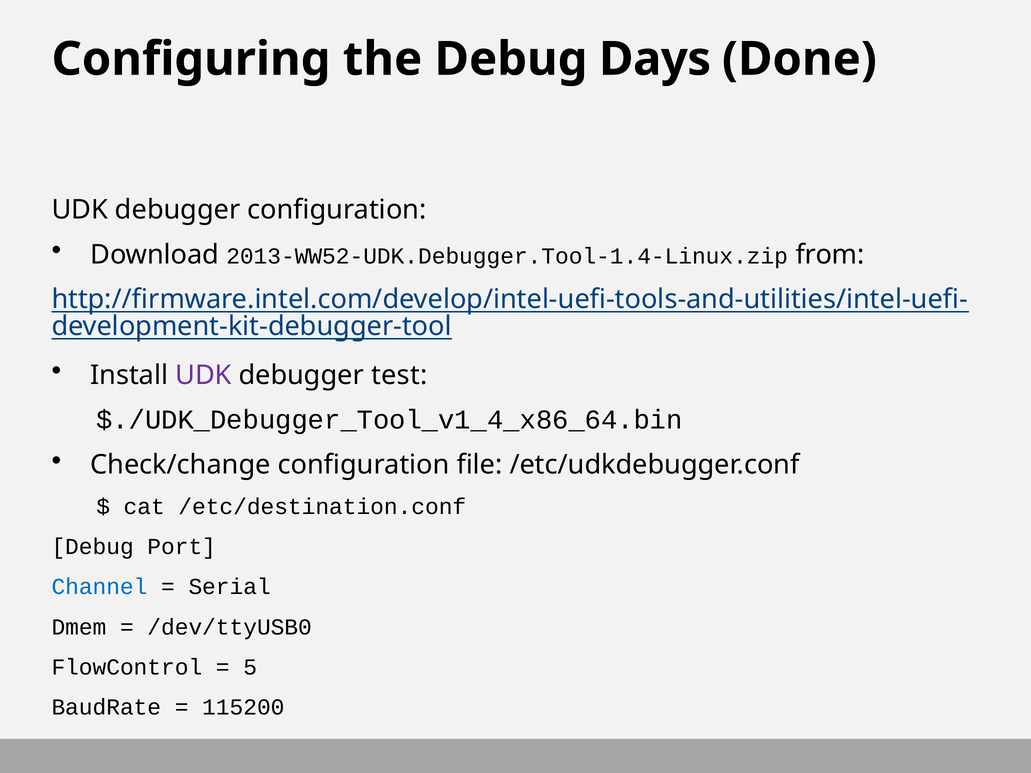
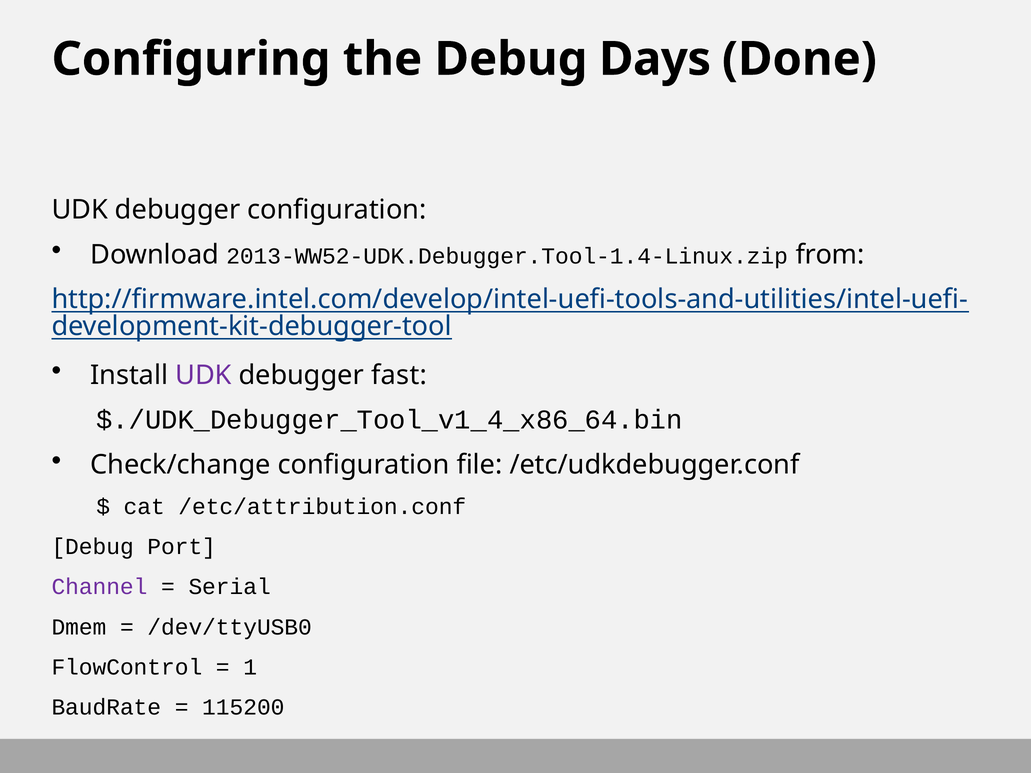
test: test -> fast
/etc/destination.conf: /etc/destination.conf -> /etc/attribution.conf
Channel colour: blue -> purple
5: 5 -> 1
